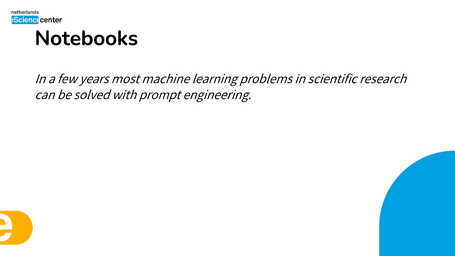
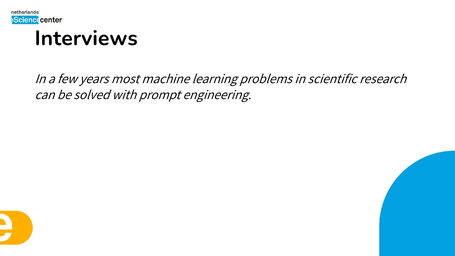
Notebooks: Notebooks -> Interviews
